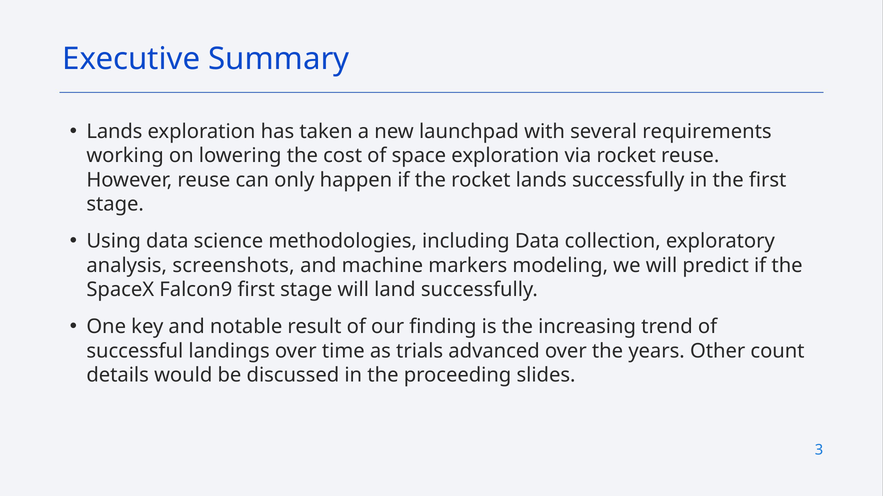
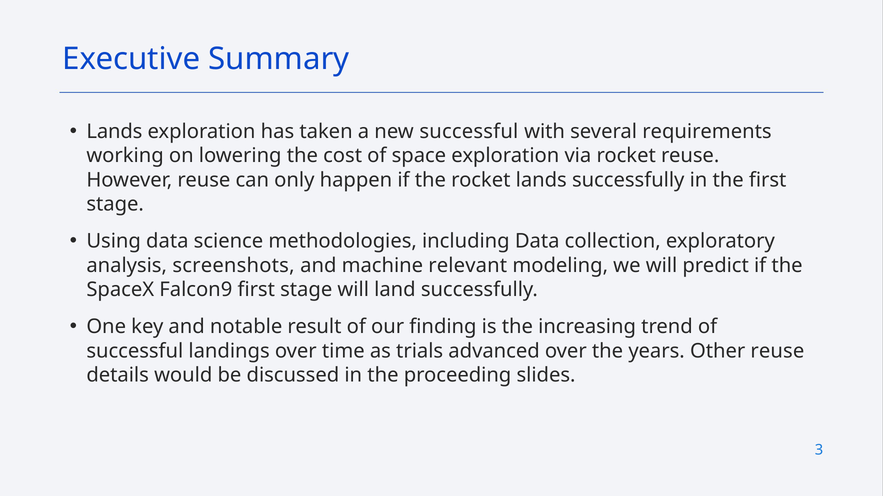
new launchpad: launchpad -> successful
markers: markers -> relevant
Other count: count -> reuse
